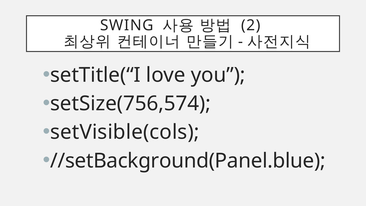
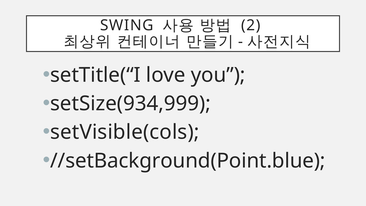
setSize(756,574: setSize(756,574 -> setSize(934,999
//setBackground(Panel.blue: //setBackground(Panel.blue -> //setBackground(Point.blue
